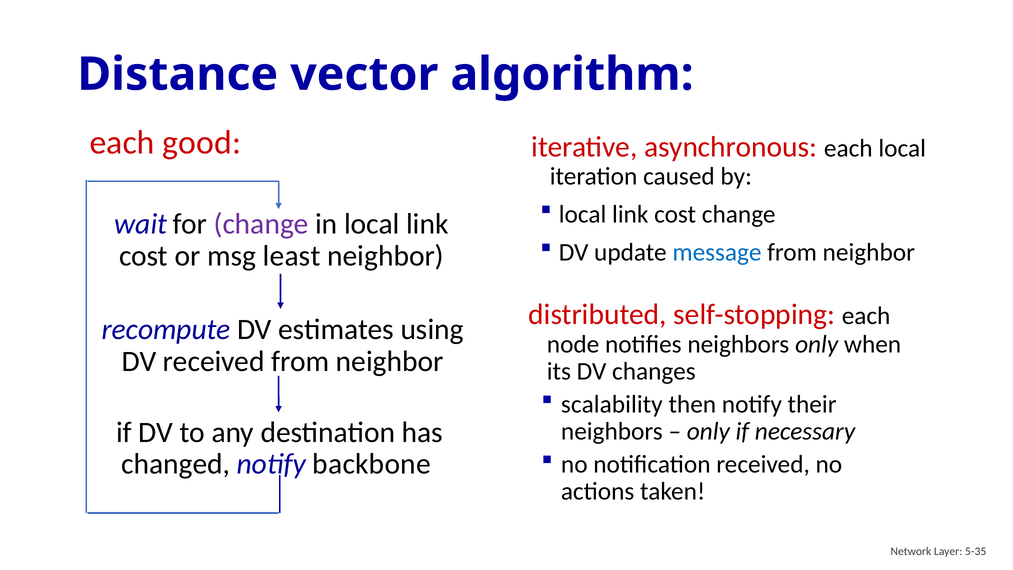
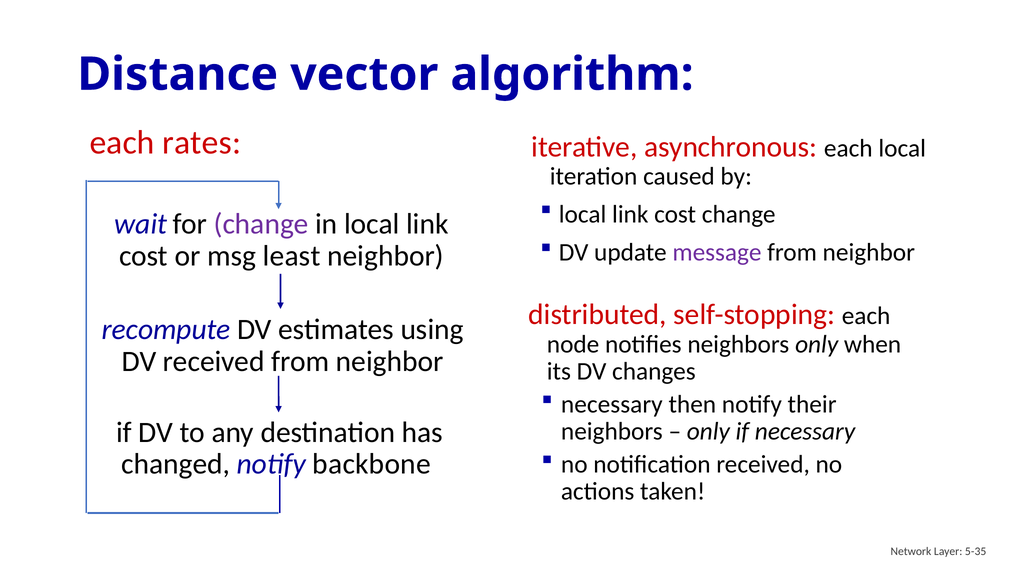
good: good -> rates
message colour: blue -> purple
scalability at (612, 404): scalability -> necessary
